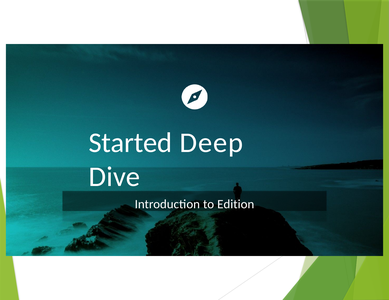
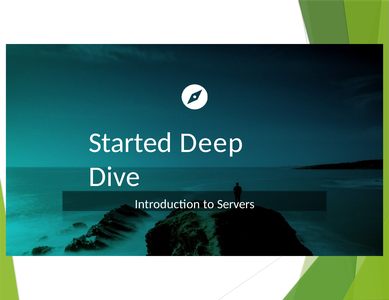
Edition: Edition -> Servers
